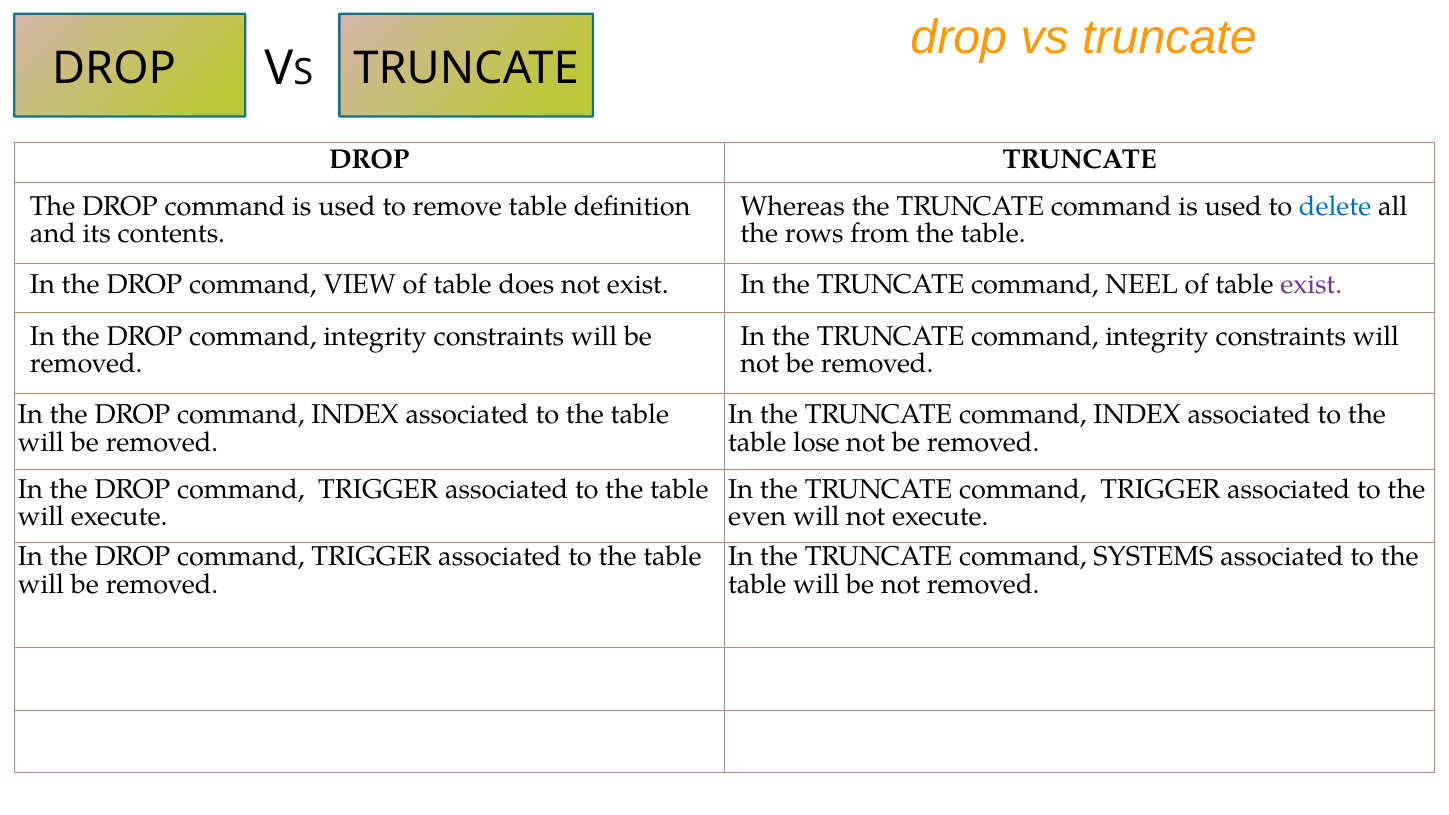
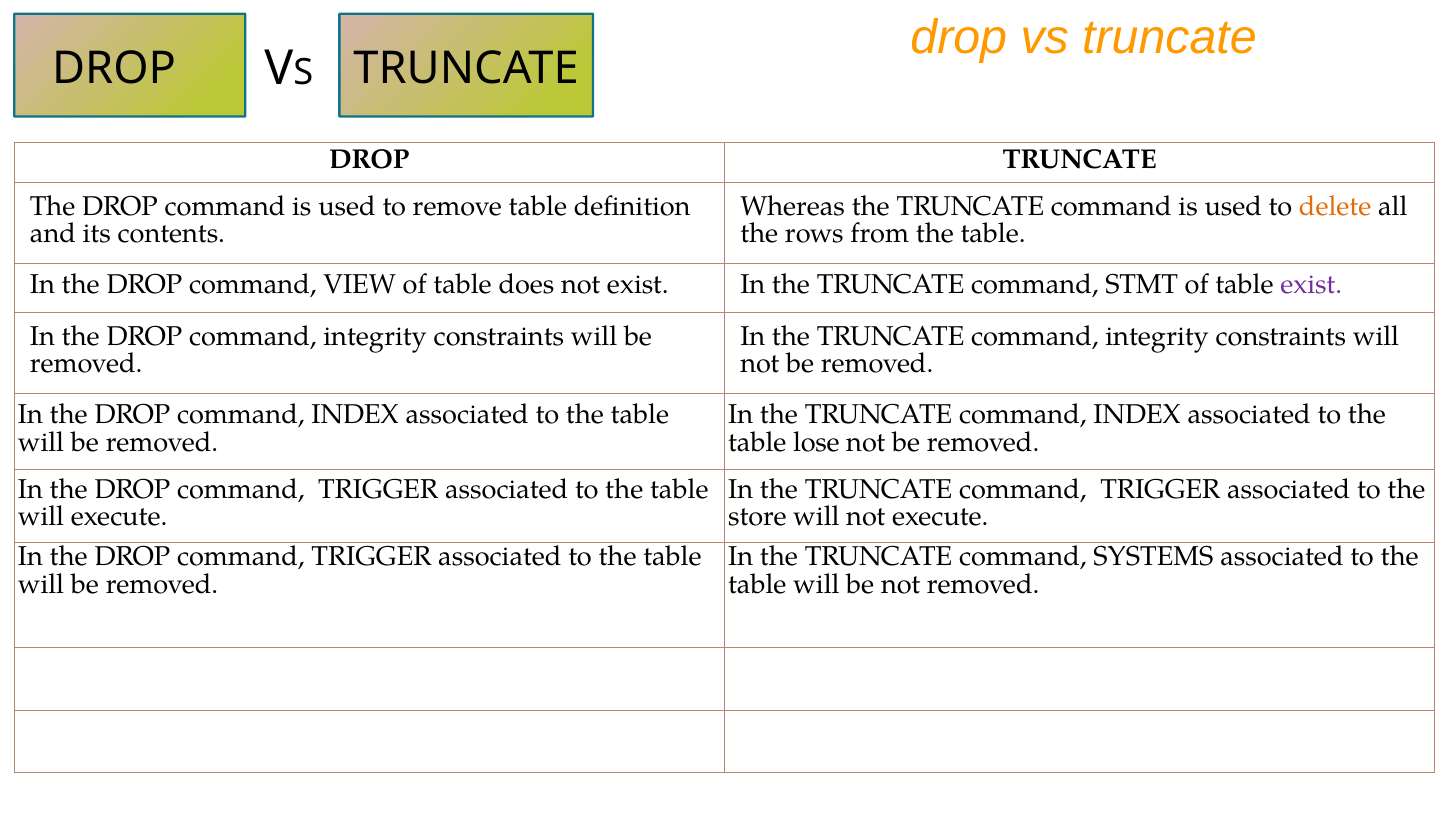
delete colour: blue -> orange
NEEL: NEEL -> STMT
even: even -> store
